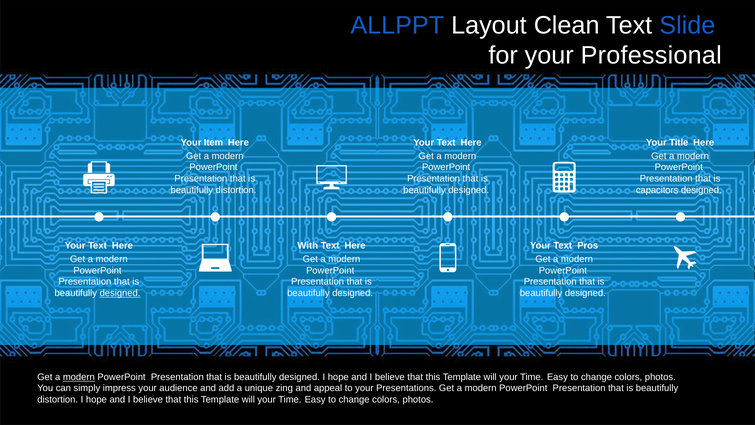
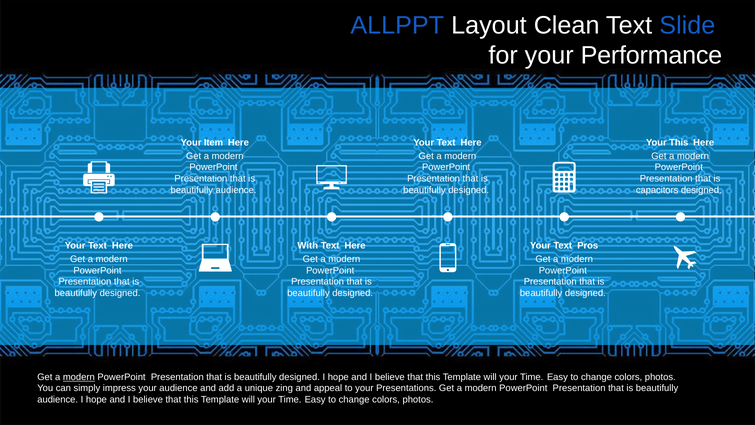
Professional: Professional -> Performance
Your Title: Title -> This
distortion at (236, 190): distortion -> audience
designed at (120, 293) underline: present -> none
distortion at (58, 399): distortion -> audience
